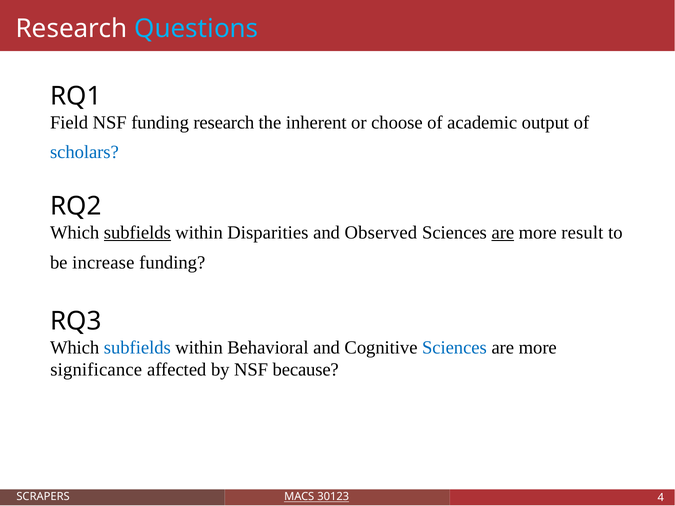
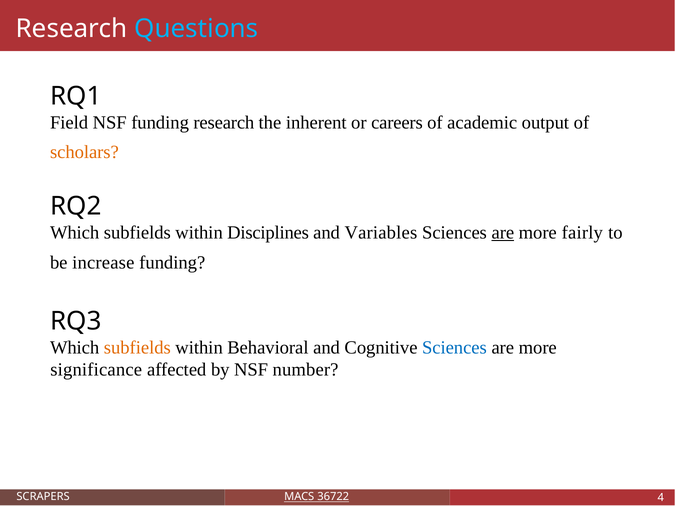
choose: choose -> careers
scholars colour: blue -> orange
subfields at (137, 233) underline: present -> none
Disparities: Disparities -> Disciplines
Observed: Observed -> Variables
result: result -> fairly
subfields at (137, 348) colour: blue -> orange
because: because -> number
30123: 30123 -> 36722
